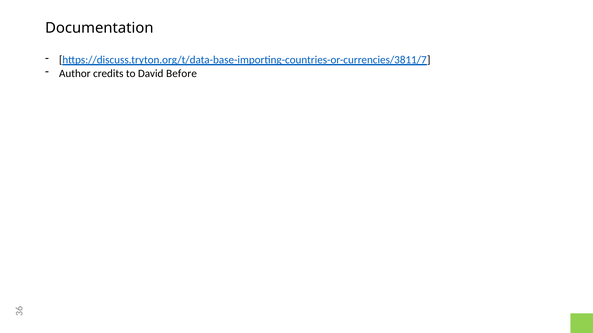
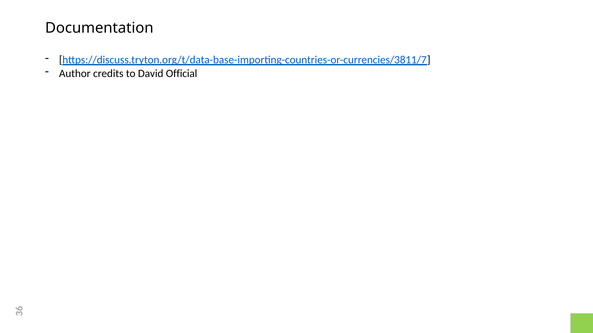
Before: Before -> Official
